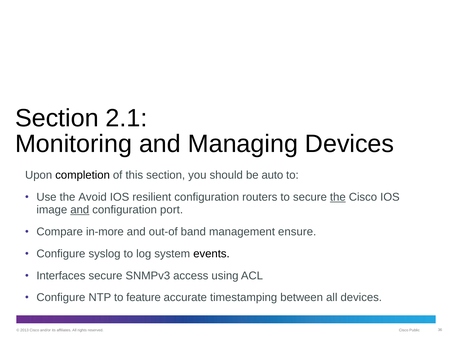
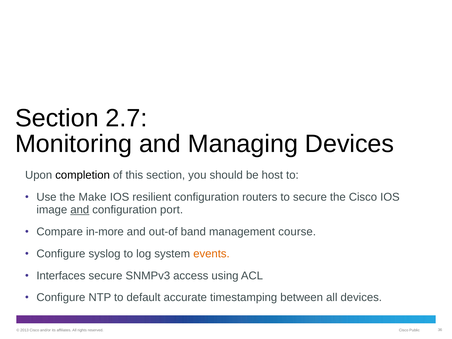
2.1: 2.1 -> 2.7
auto: auto -> host
Avoid: Avoid -> Make
the at (338, 197) underline: present -> none
ensure: ensure -> course
events colour: black -> orange
feature: feature -> default
